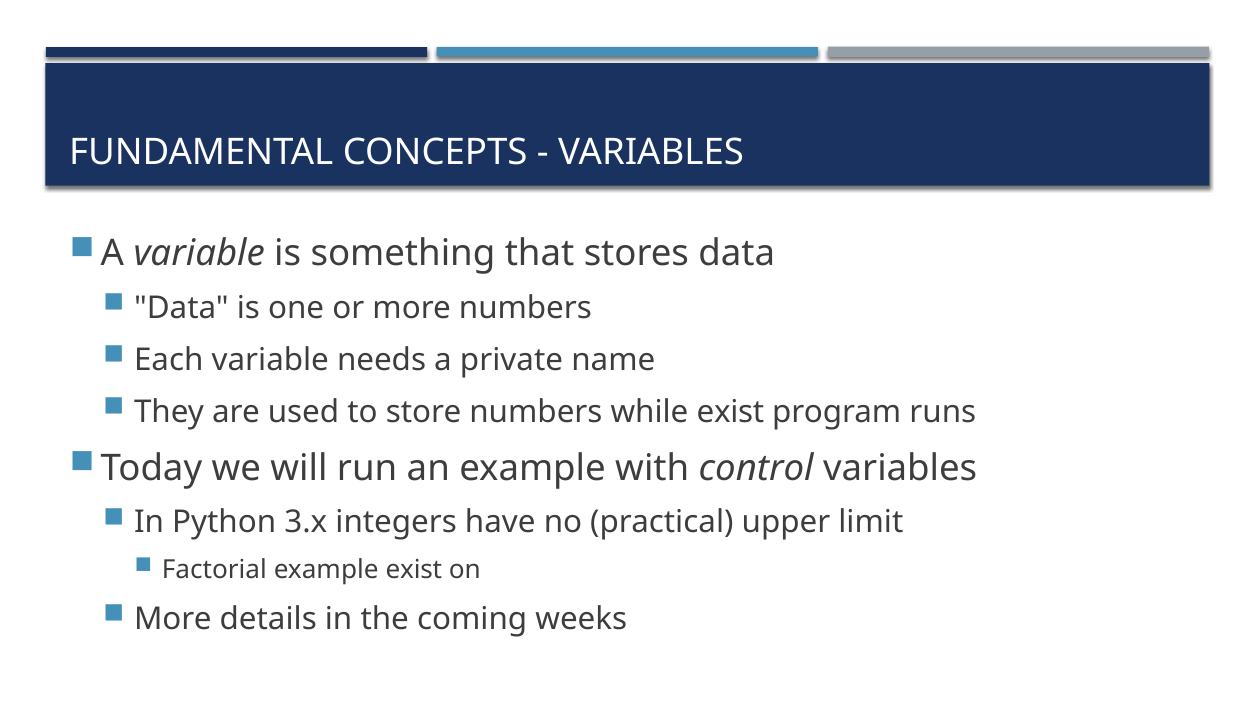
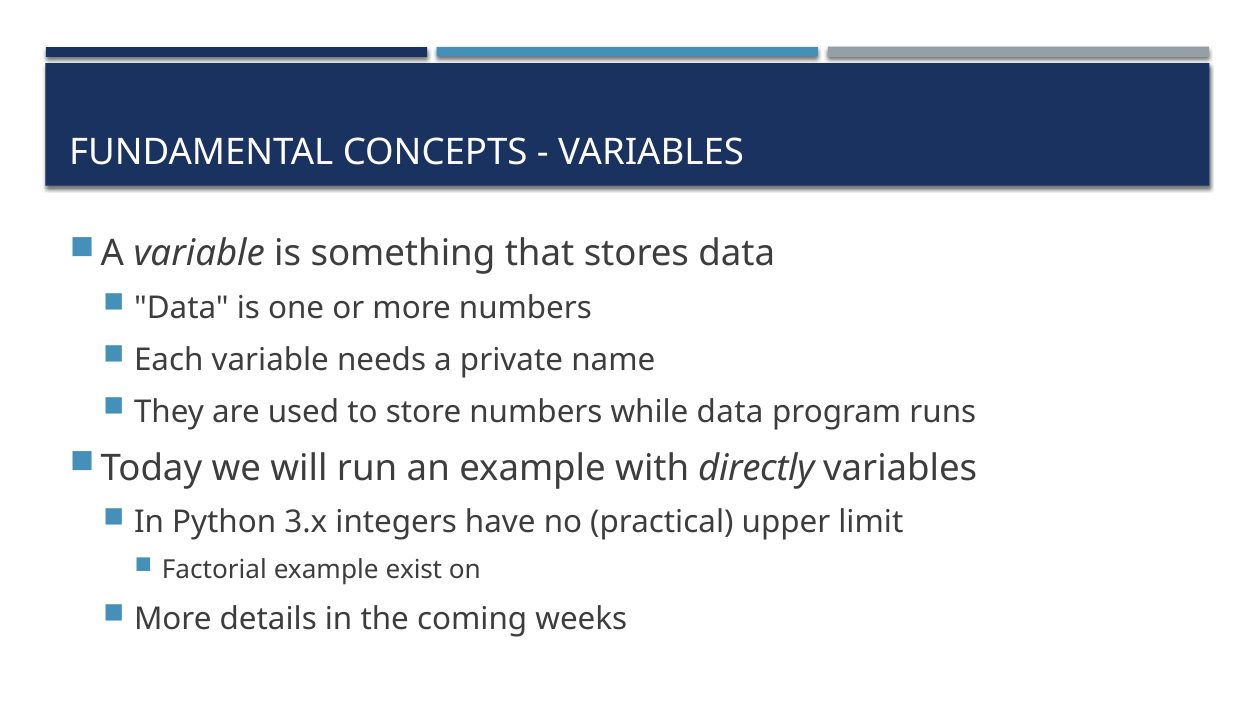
while exist: exist -> data
control: control -> directly
